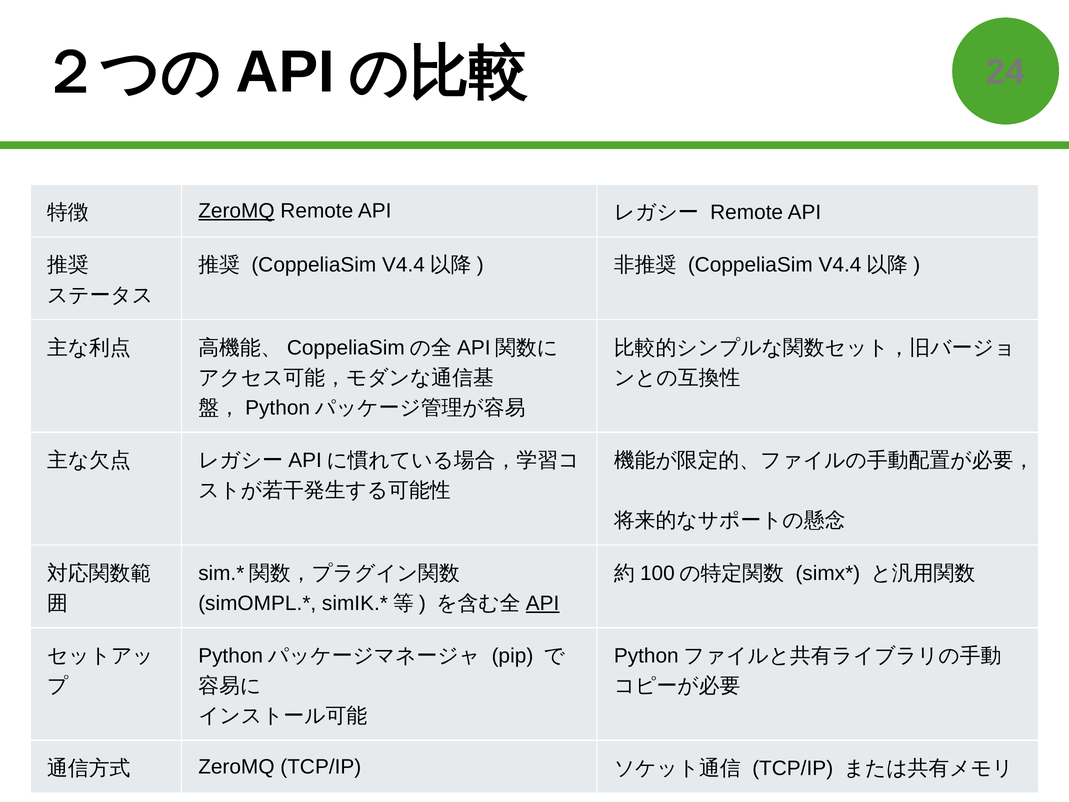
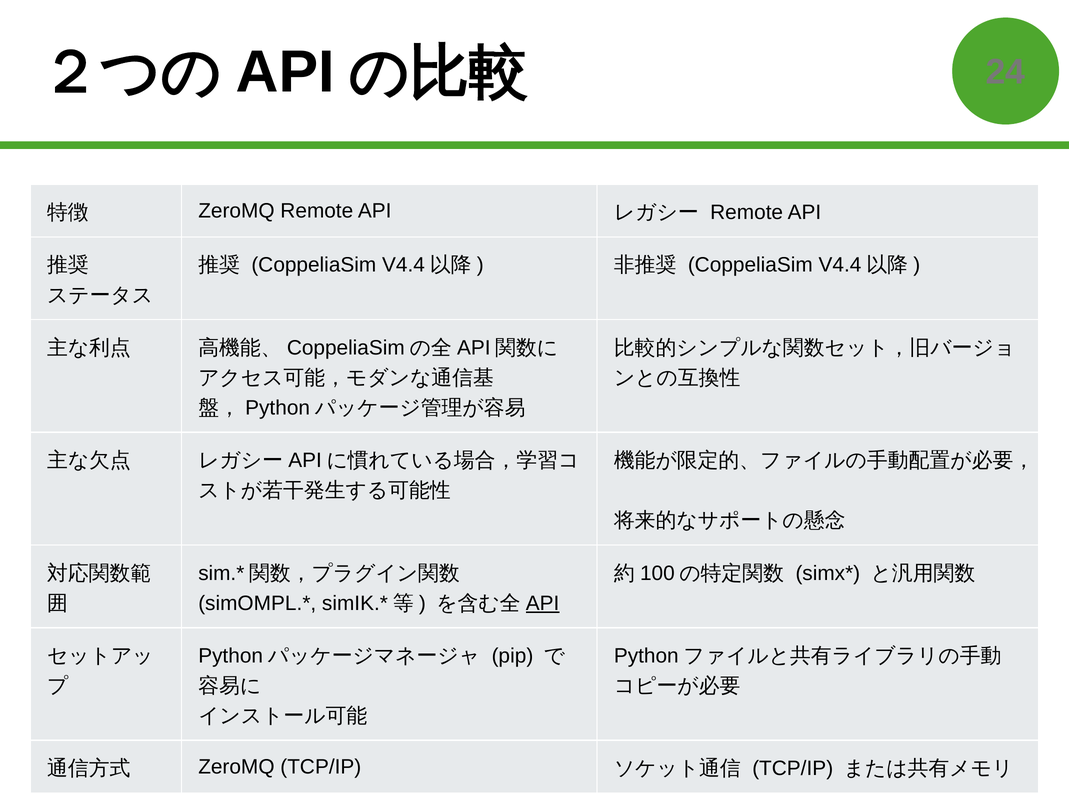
ZeroMQ at (236, 211) underline: present -> none
